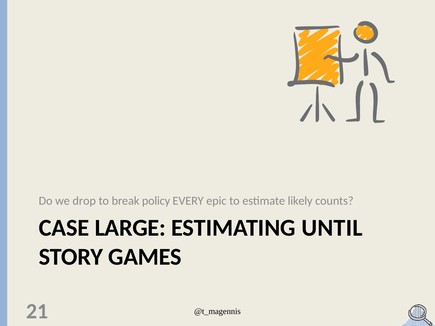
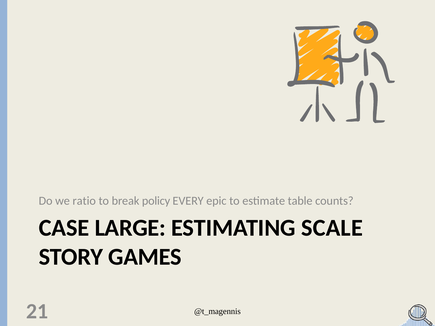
drop: drop -> ratio
likely: likely -> table
UNTIL: UNTIL -> SCALE
